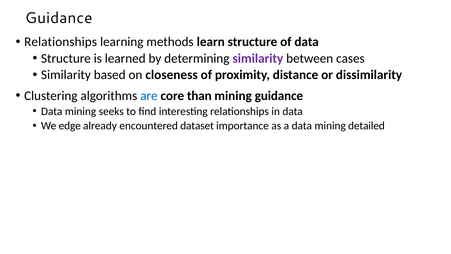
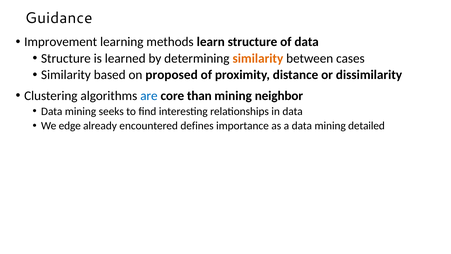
Relationships at (61, 42): Relationships -> Improvement
similarity at (258, 58) colour: purple -> orange
closeness: closeness -> proposed
mining guidance: guidance -> neighbor
dataset: dataset -> defines
